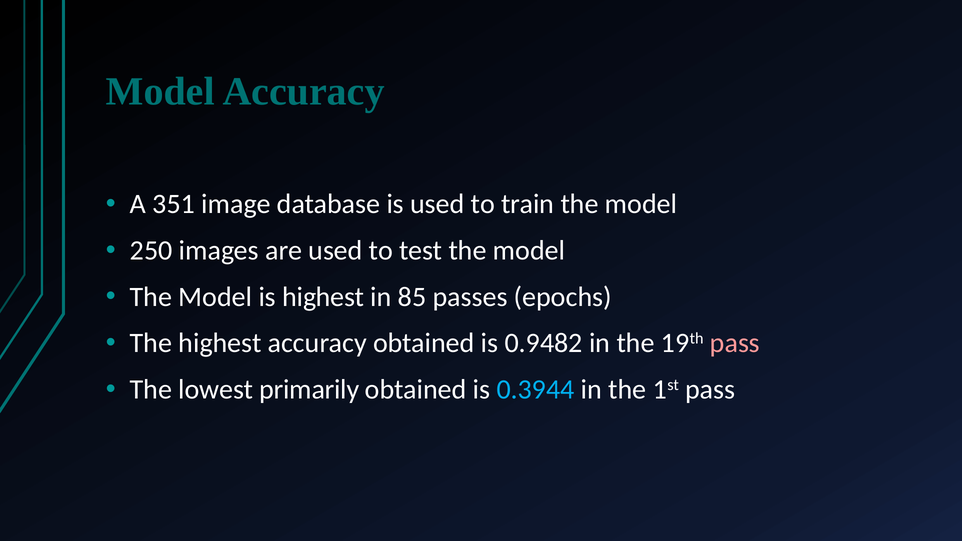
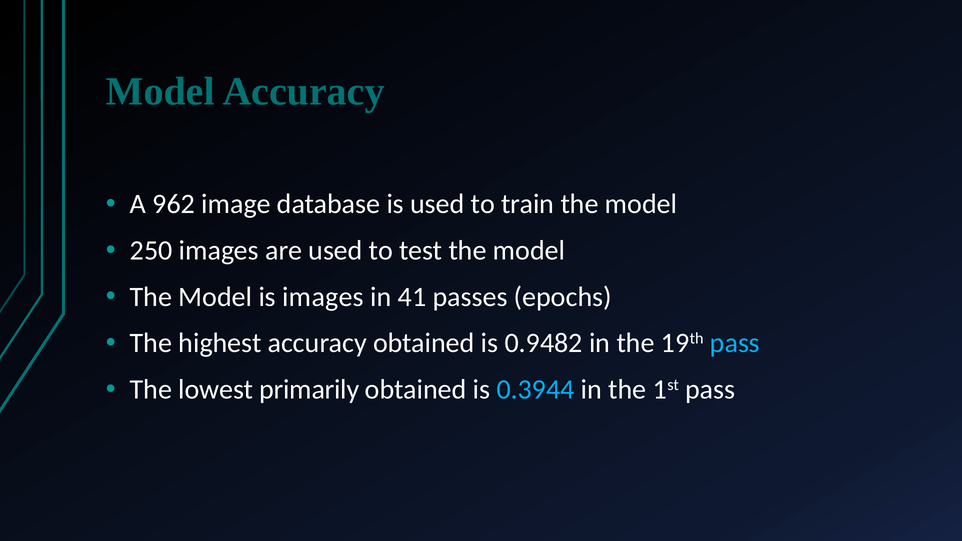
351: 351 -> 962
is highest: highest -> images
85: 85 -> 41
pass at (735, 343) colour: pink -> light blue
